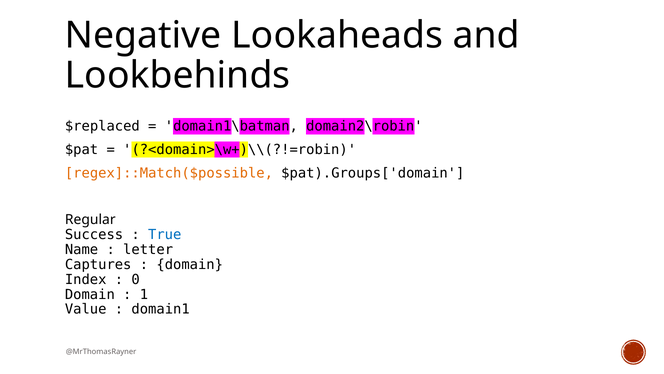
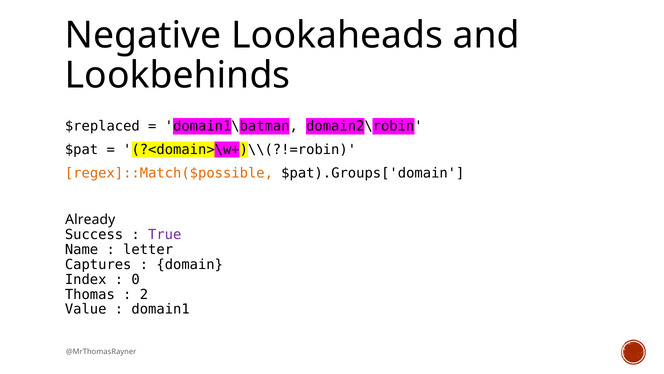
Regular: Regular -> Already
True colour: blue -> purple
Domain at (90, 294): Domain -> Thomas
1: 1 -> 2
